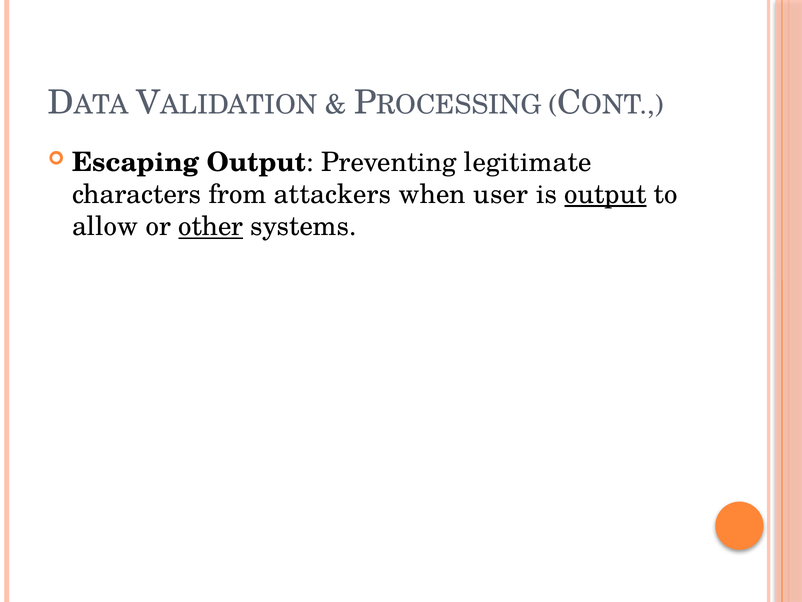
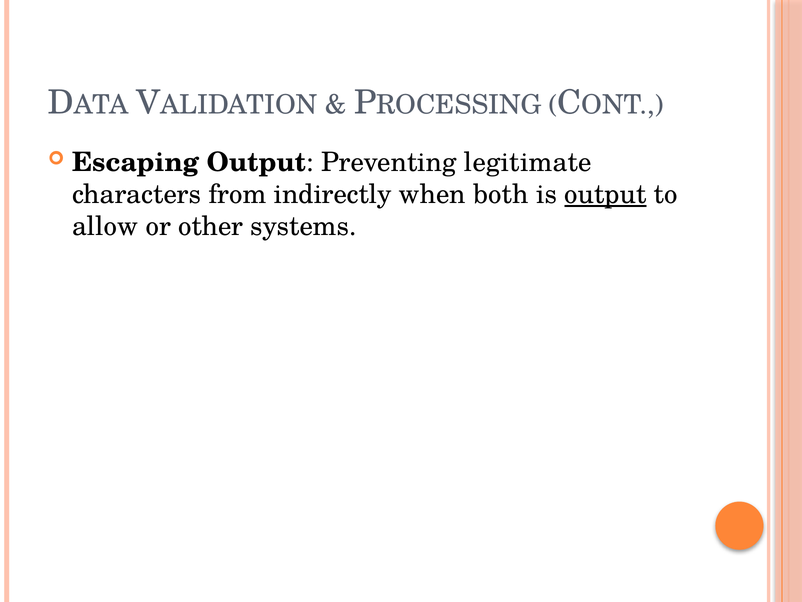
attackers: attackers -> indirectly
user: user -> both
other underline: present -> none
